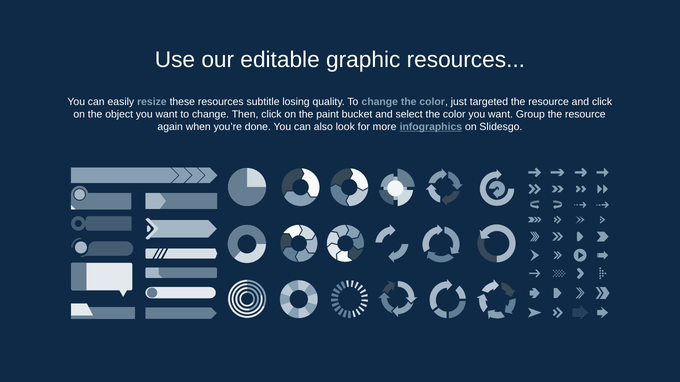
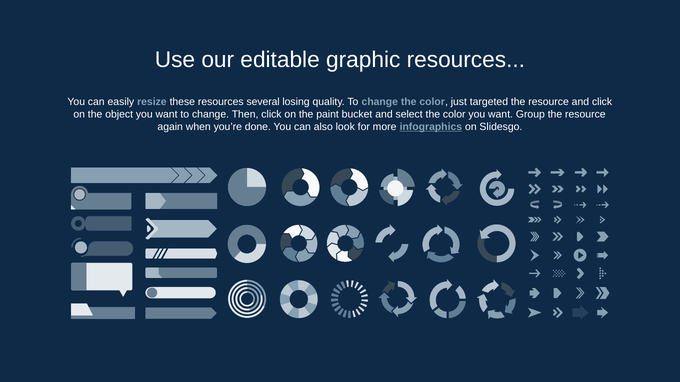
subtitle: subtitle -> several
